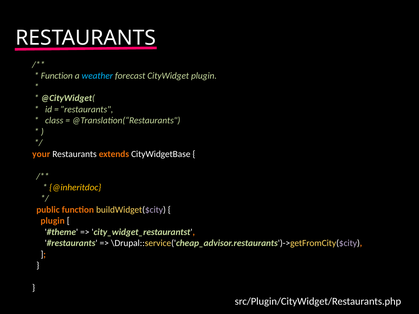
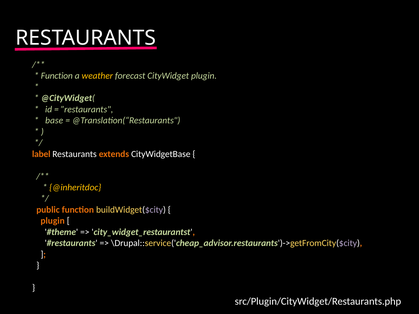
weather colour: light blue -> yellow
class: class -> base
your: your -> label
